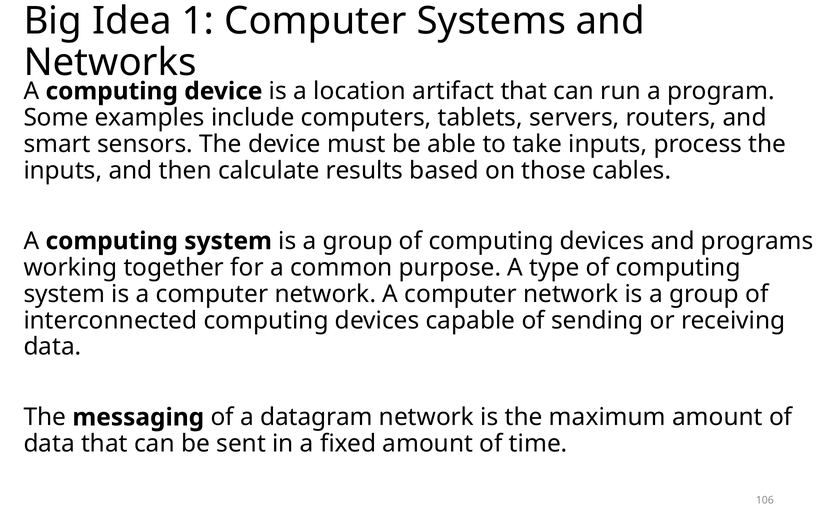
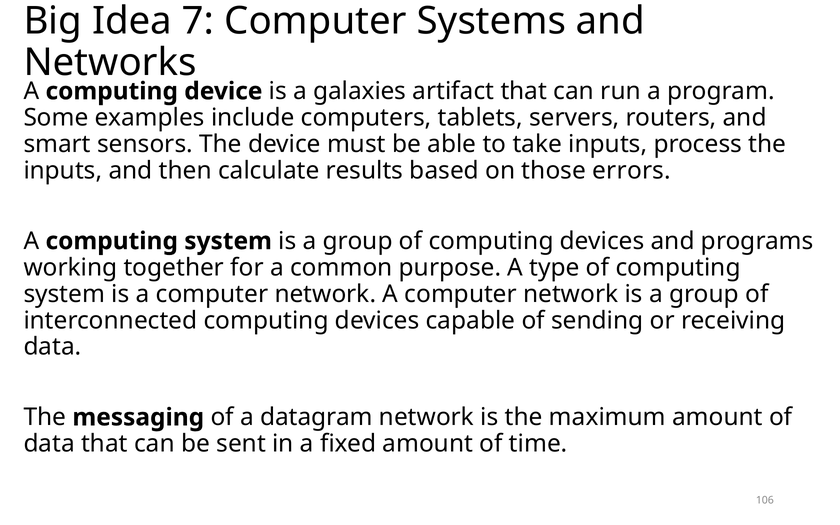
1: 1 -> 7
location: location -> galaxies
cables: cables -> errors
